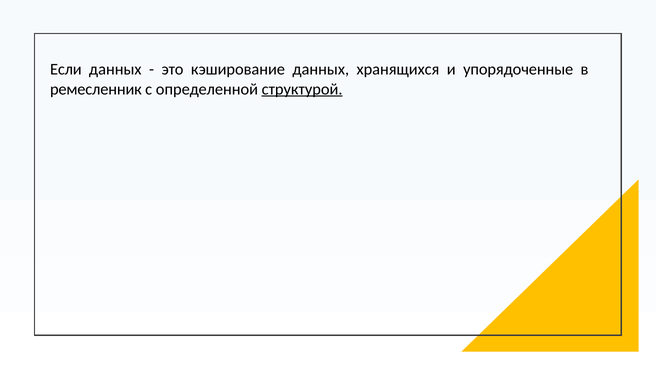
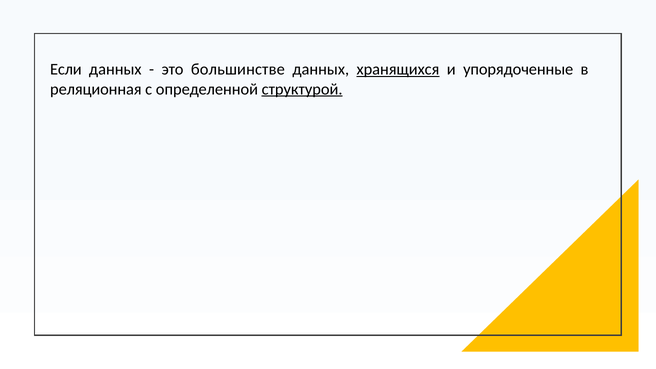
кэширование: кэширование -> большинстве
хранящихся underline: none -> present
ремесленник: ремесленник -> реляционная
